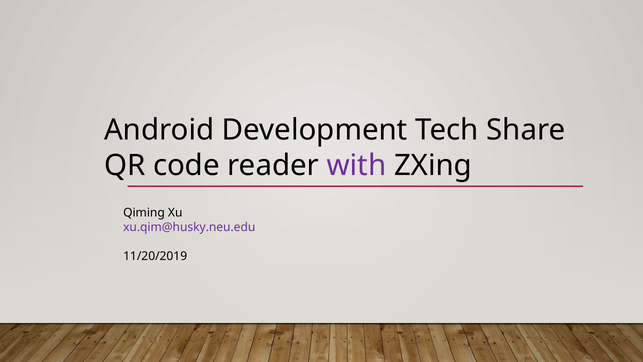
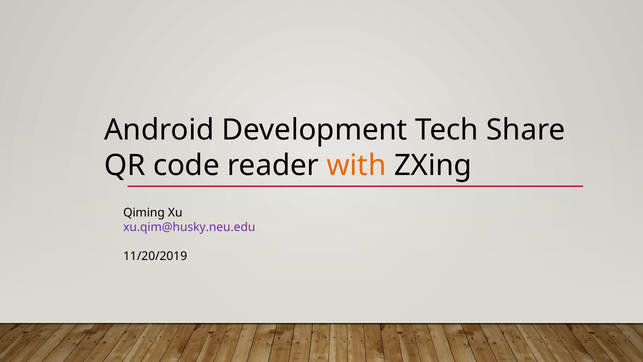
with colour: purple -> orange
